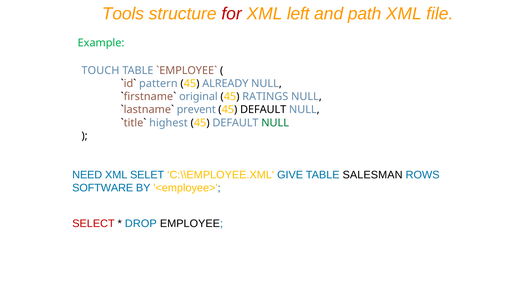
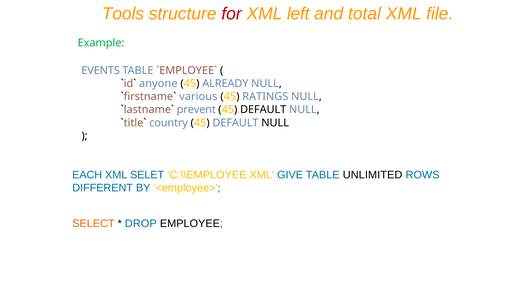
path: path -> total
TOUCH: TOUCH -> EVENTS
pattern: pattern -> anyone
original: original -> various
highest: highest -> country
NULL at (275, 123) colour: green -> black
NEED: NEED -> EACH
SALESMAN: SALESMAN -> UNLIMITED
SOFTWARE: SOFTWARE -> DIFFERENT
SELECT colour: red -> orange
